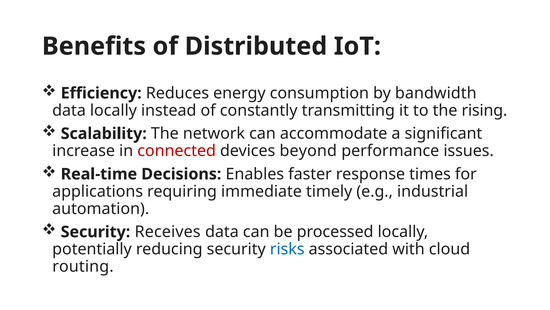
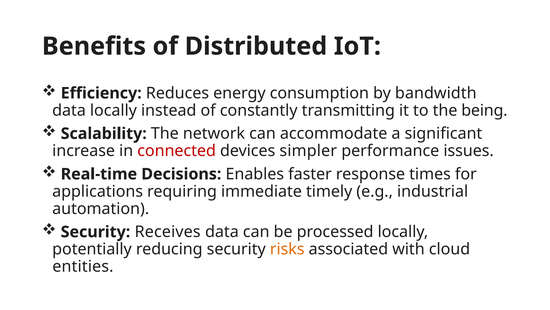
rising: rising -> being
beyond: beyond -> simpler
risks colour: blue -> orange
routing: routing -> entities
